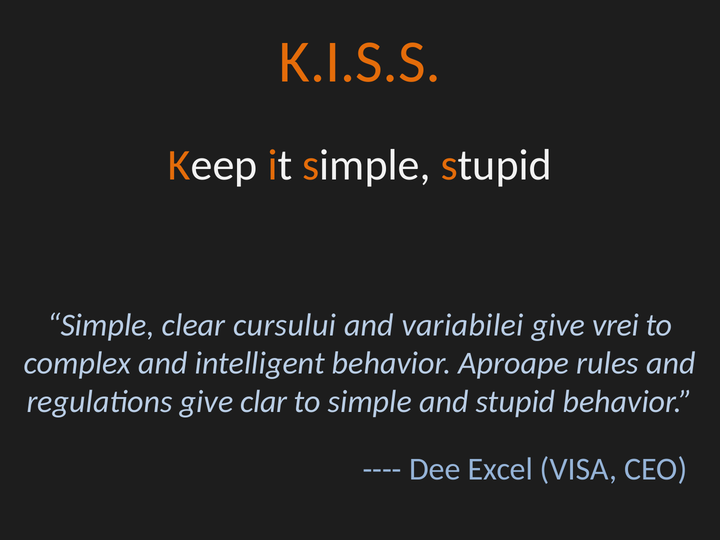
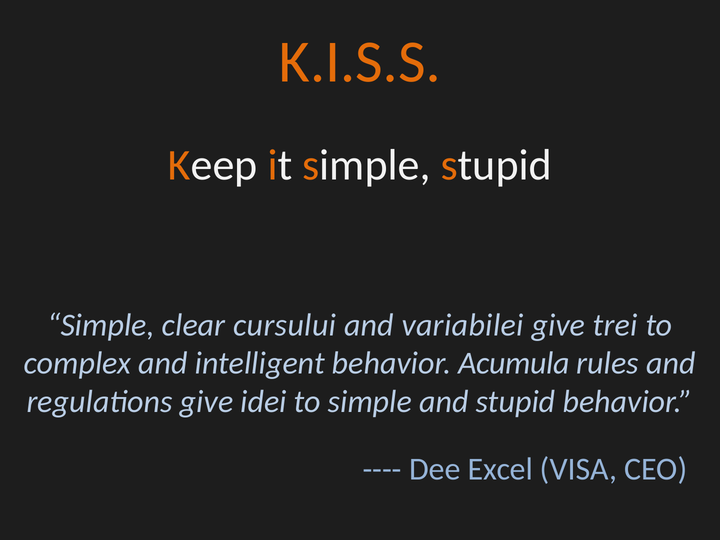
vrei: vrei -> trei
Aproape: Aproape -> Acumula
clar: clar -> idei
